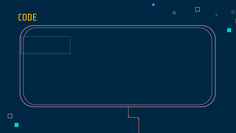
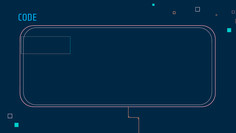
CODE colour: yellow -> light blue
